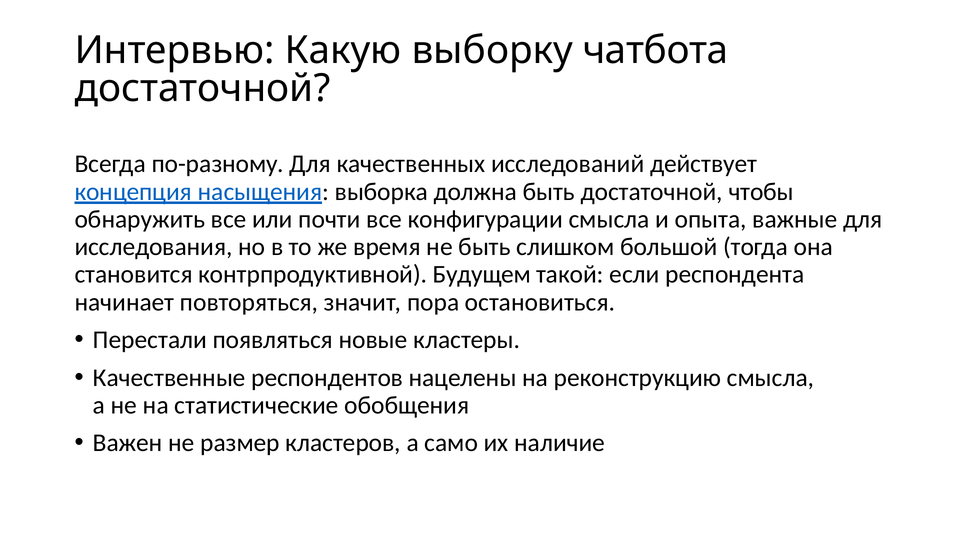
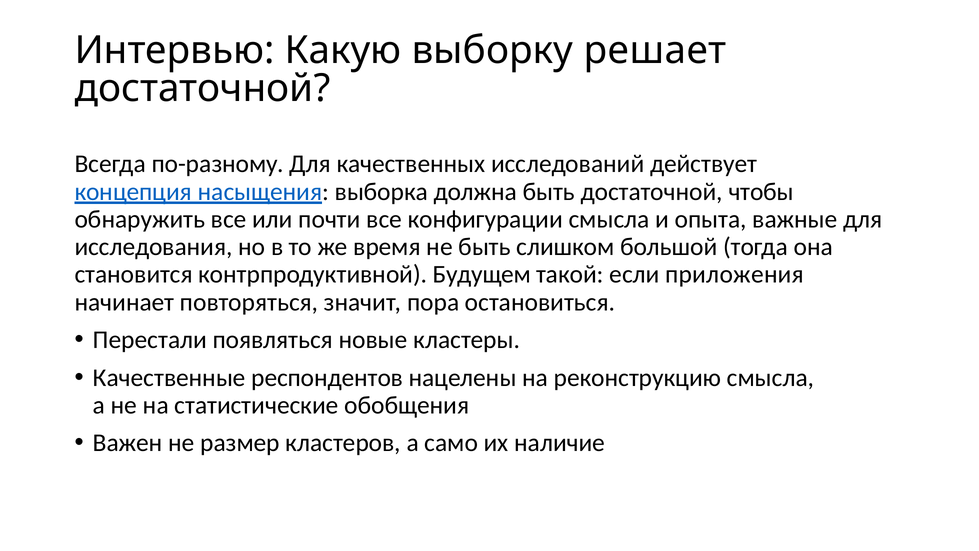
чатбота: чатбота -> решает
респондента: респондента -> приложения
